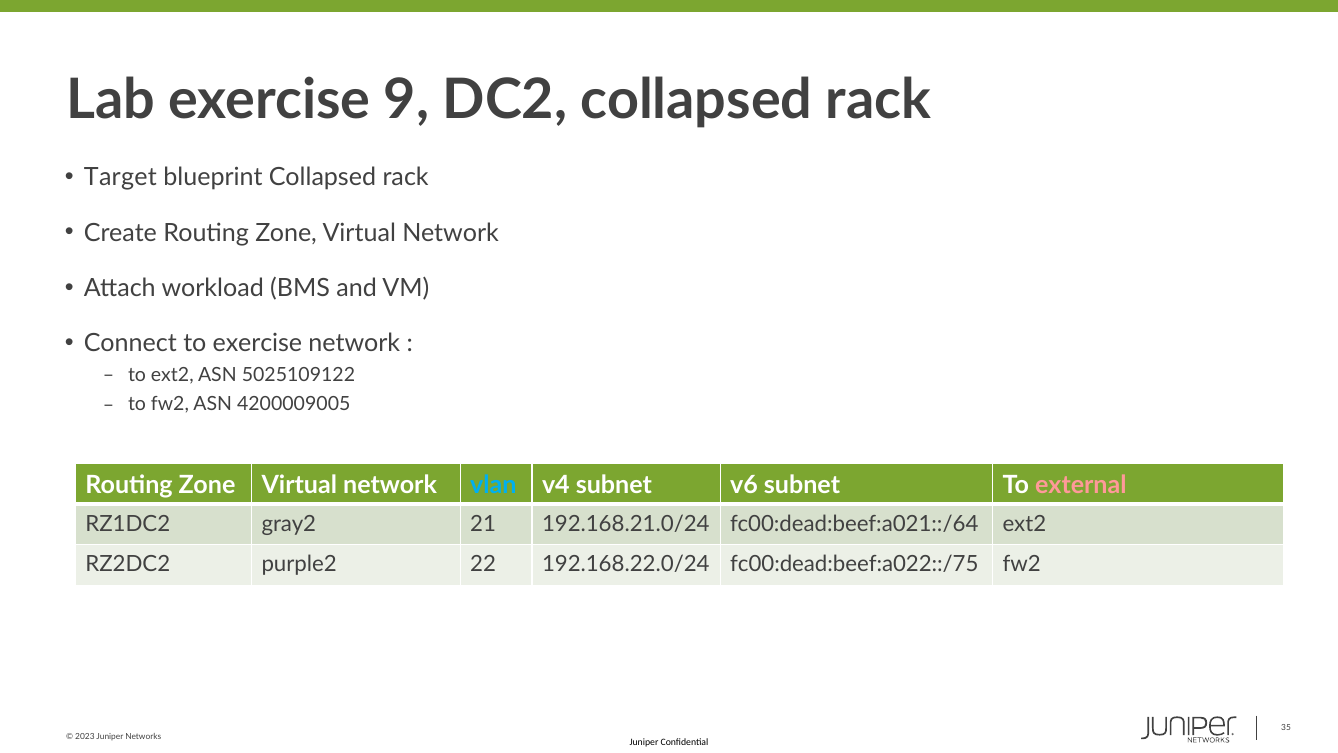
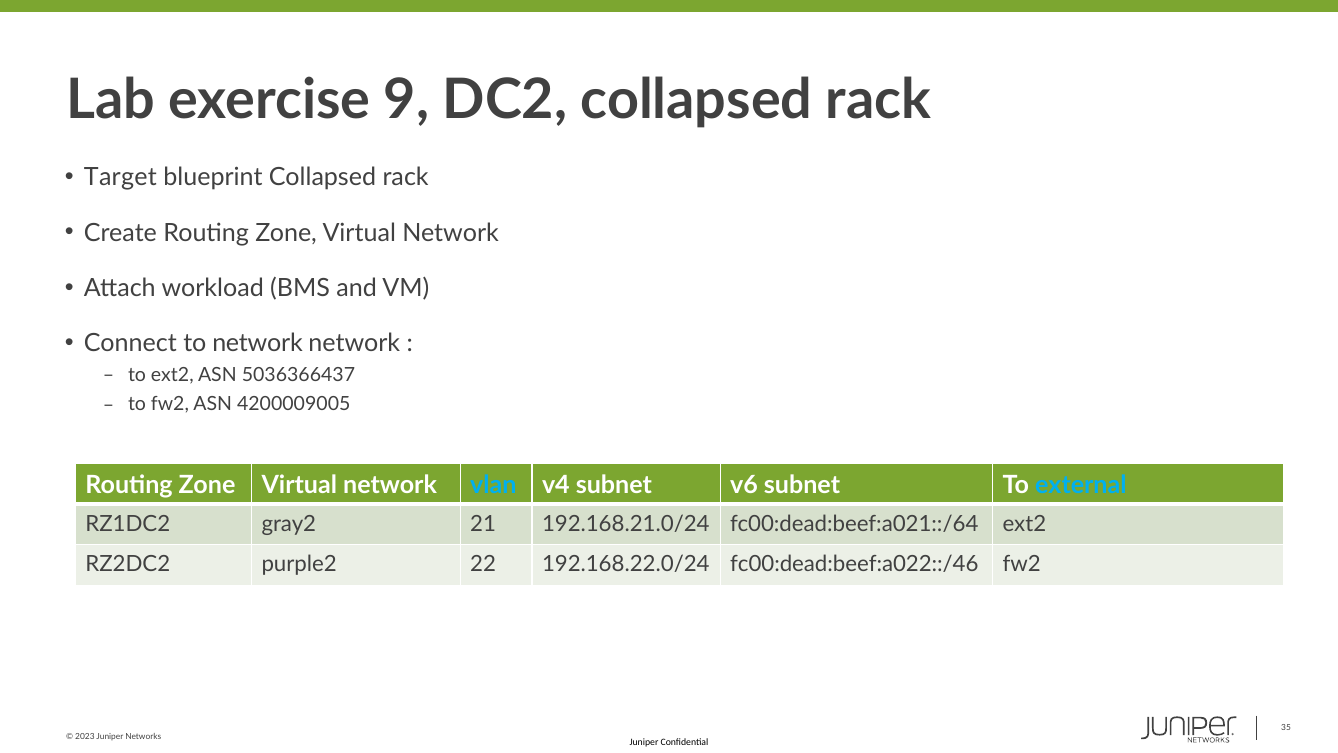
to exercise: exercise -> network
5025109122: 5025109122 -> 5036366437
external colour: pink -> light blue
fc00:dead:beef:a022::/75: fc00:dead:beef:a022::/75 -> fc00:dead:beef:a022::/46
